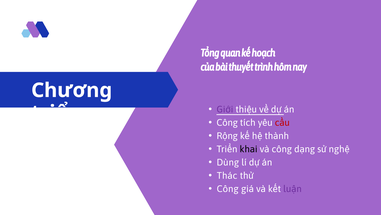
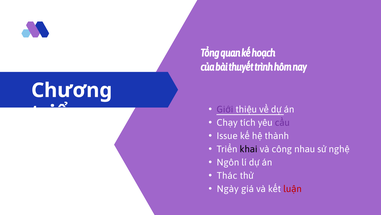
Công at (227, 122): Công -> Chạy
cầu colour: red -> purple
Rộng: Rộng -> Issue
dạng: dạng -> nhau
Dùng: Dùng -> Ngôn
Công at (228, 188): Công -> Ngày
luận colour: purple -> red
